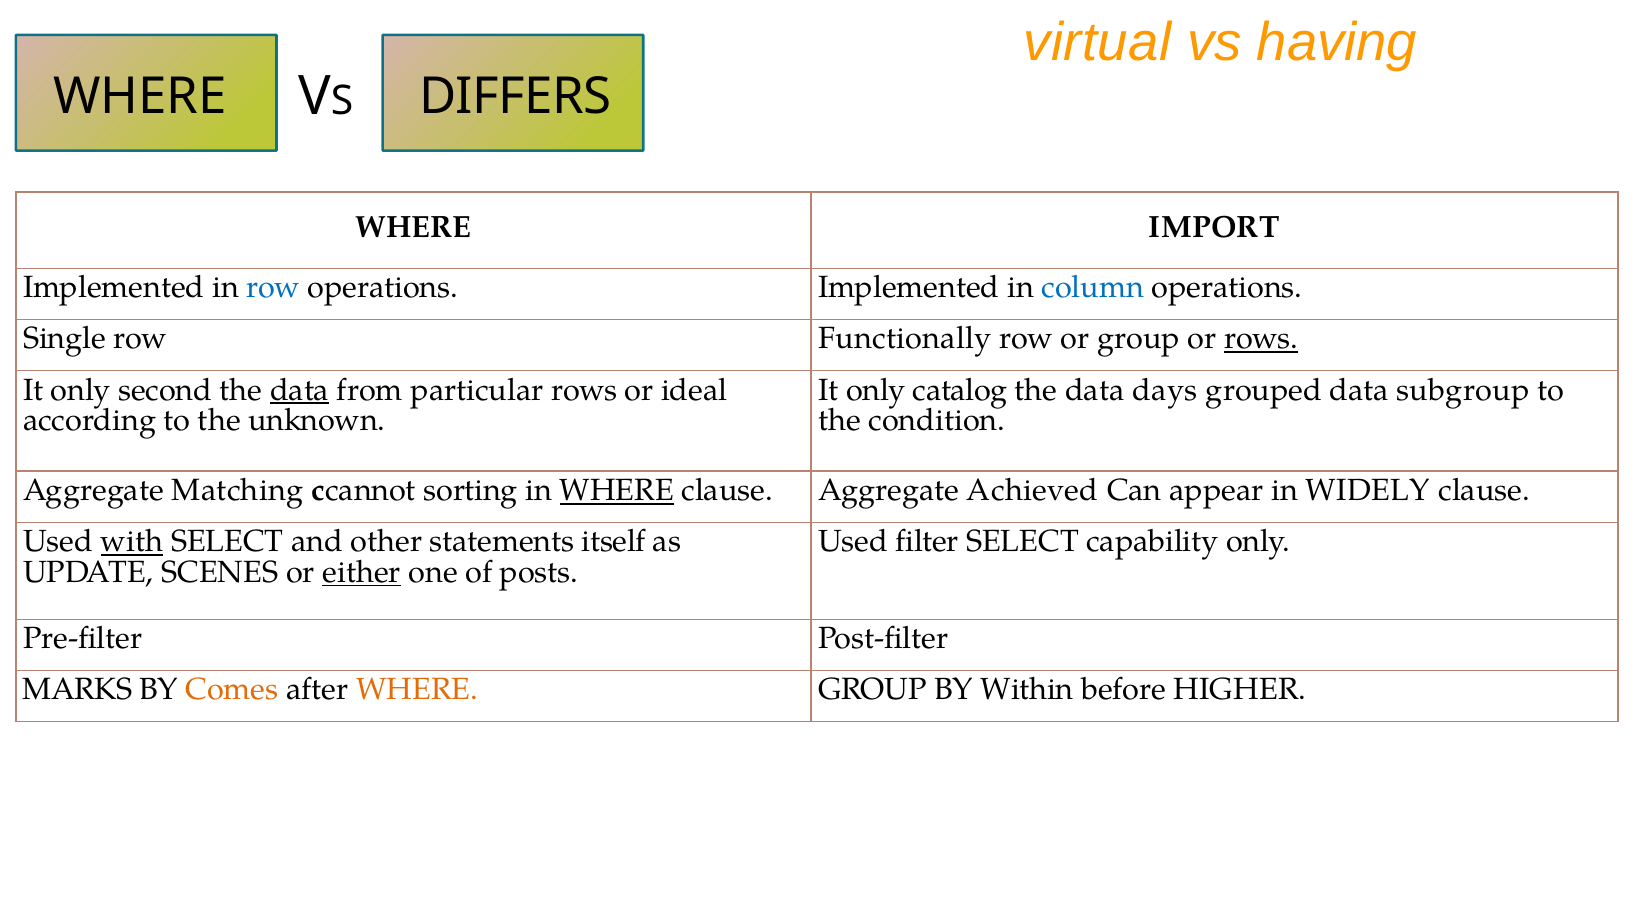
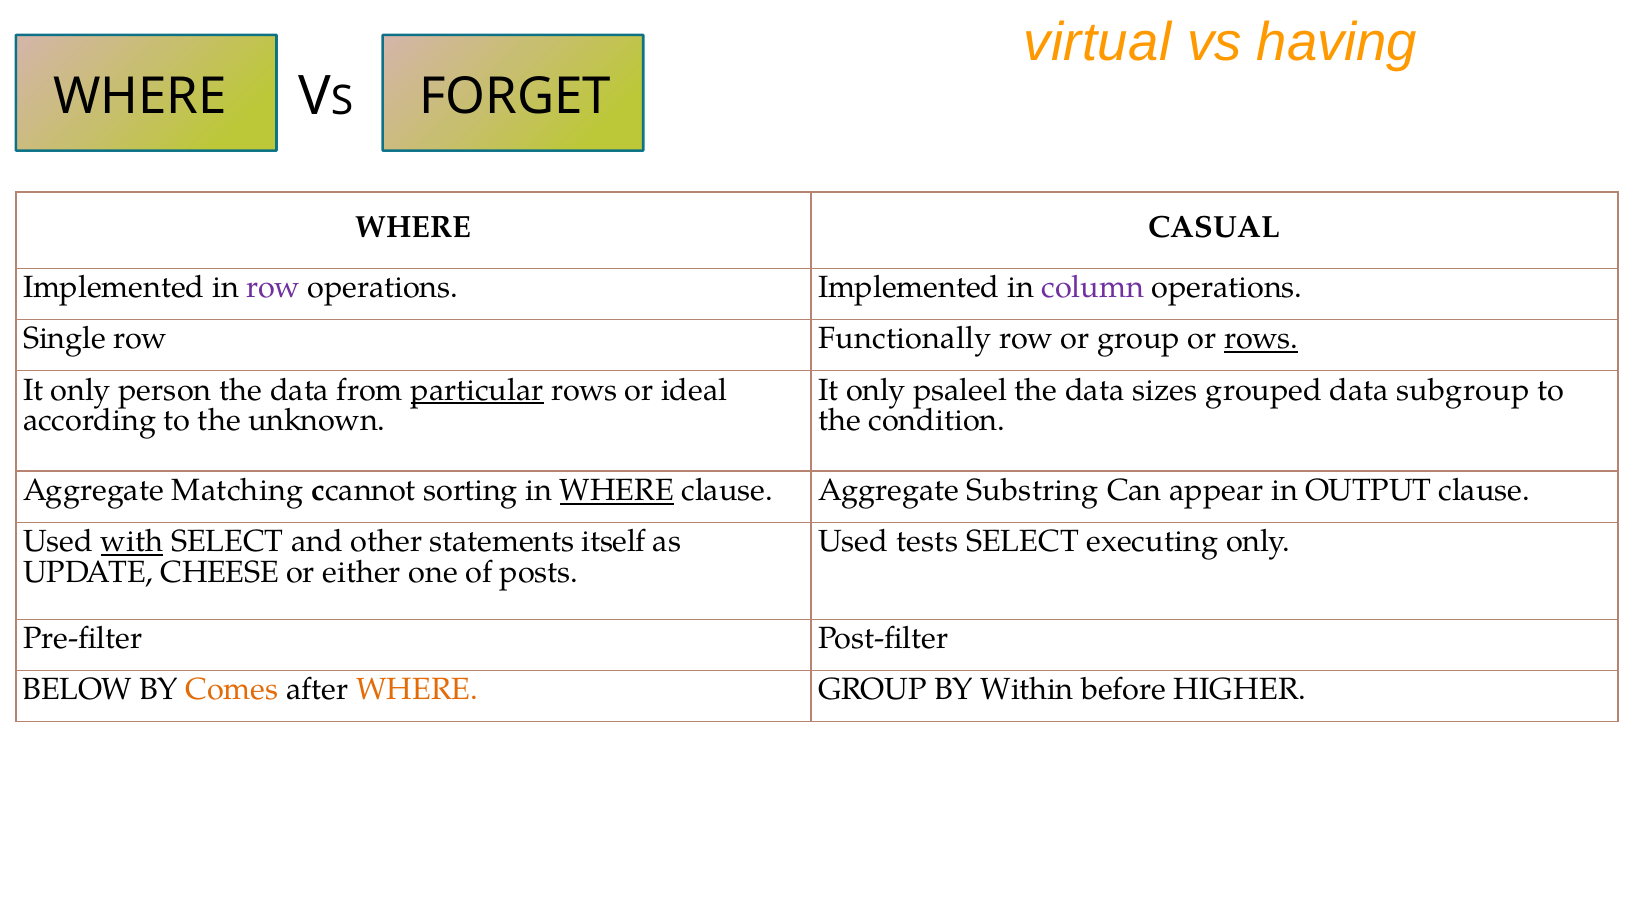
DIFFERS: DIFFERS -> FORGET
IMPORT: IMPORT -> CASUAL
row at (273, 288) colour: blue -> purple
column colour: blue -> purple
second: second -> person
data at (300, 390) underline: present -> none
particular underline: none -> present
catalog: catalog -> psaleel
days: days -> sizes
Achieved: Achieved -> Substring
WIDELY: WIDELY -> OUTPUT
filter: filter -> tests
capability: capability -> executing
SCENES: SCENES -> CHEESE
either underline: present -> none
MARKS: MARKS -> BELOW
